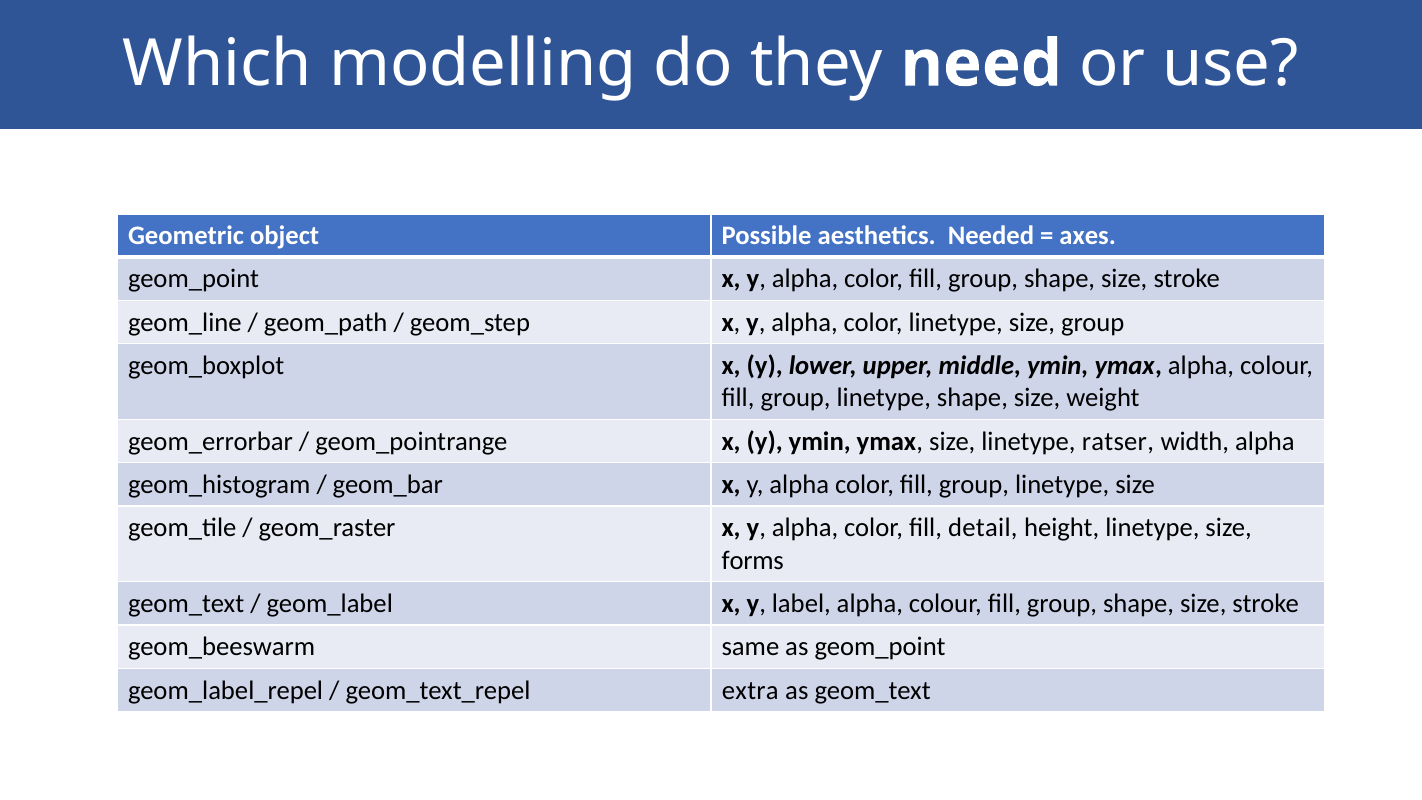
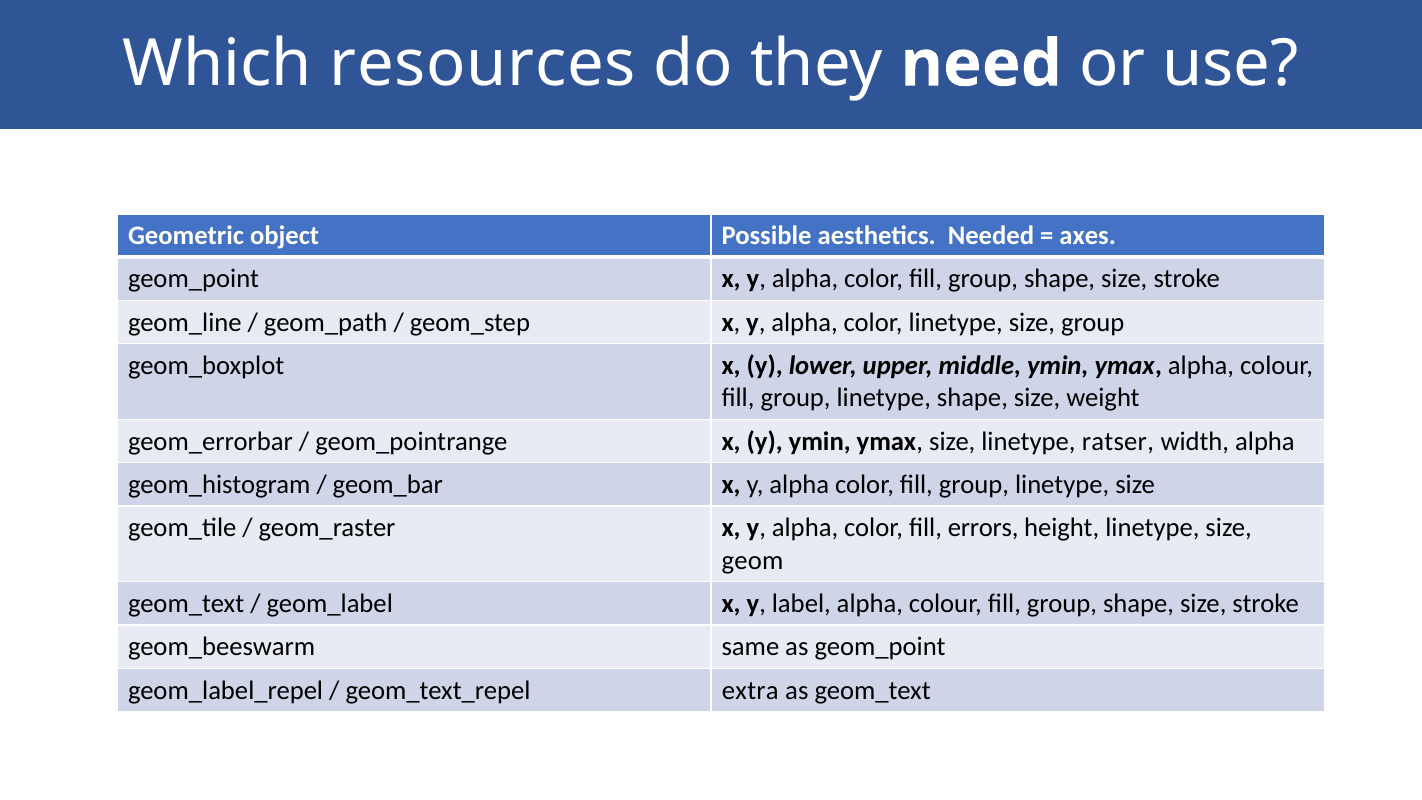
modelling: modelling -> resources
detail: detail -> errors
forms: forms -> geom
